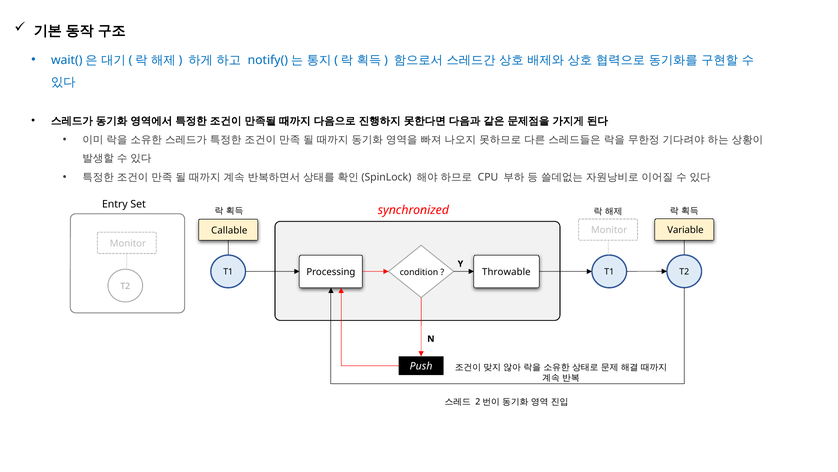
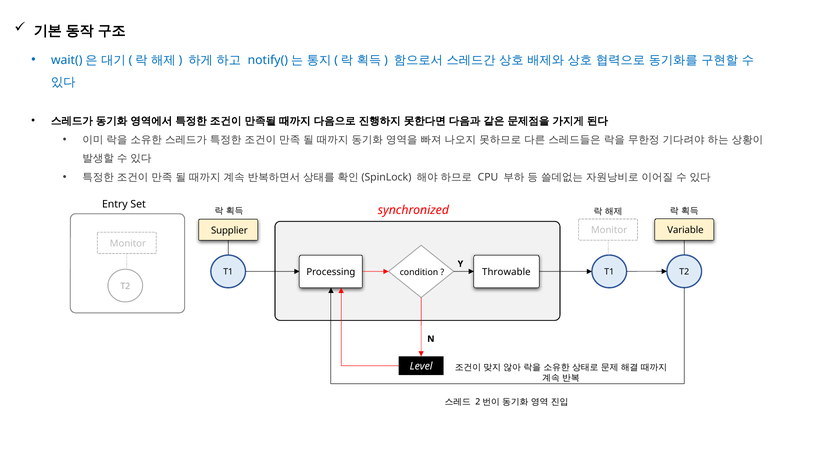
Callable: Callable -> Supplier
Push: Push -> Level
